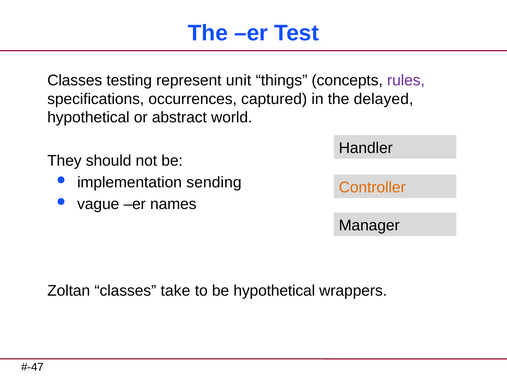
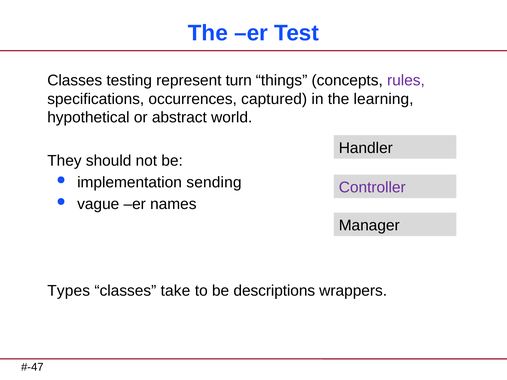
unit: unit -> turn
delayed: delayed -> learning
Controller colour: orange -> purple
Zoltan: Zoltan -> Types
be hypothetical: hypothetical -> descriptions
